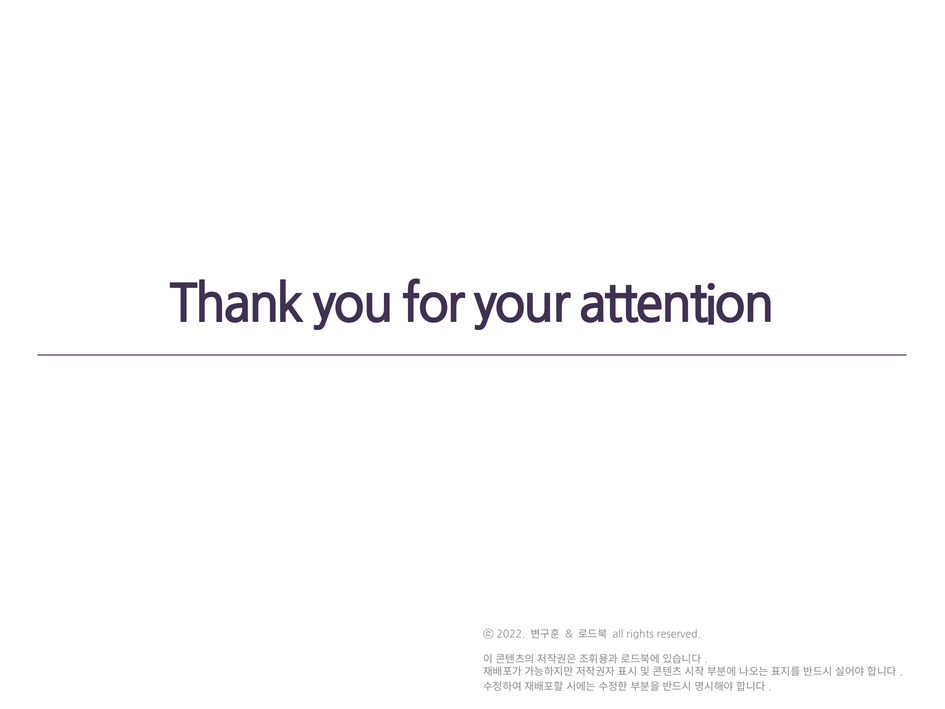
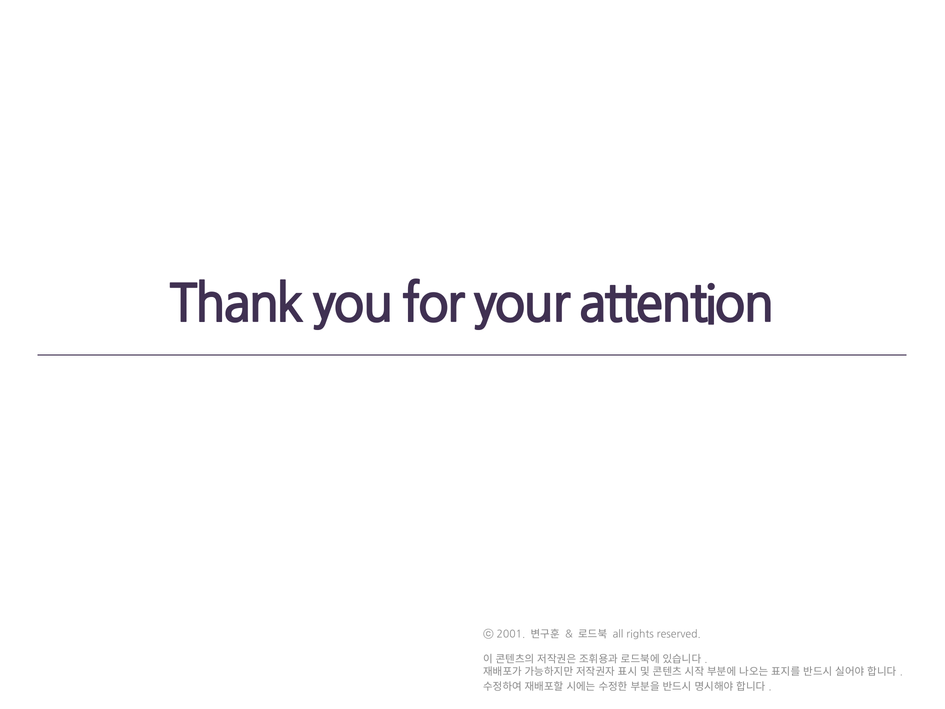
2022: 2022 -> 2001
